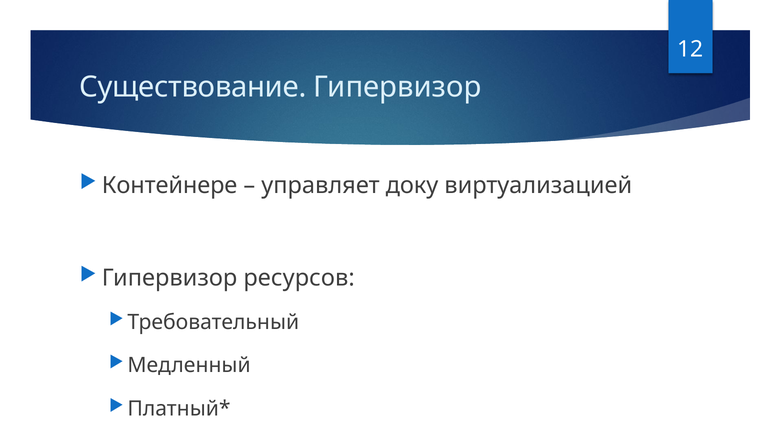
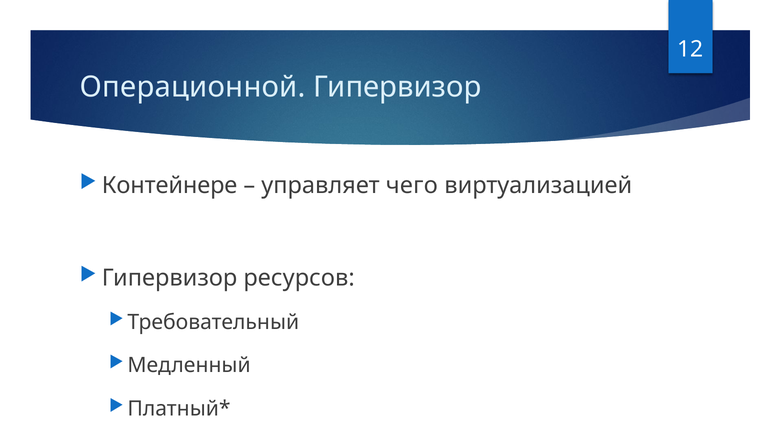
Существование: Существование -> Операционной
доку: доку -> чего
